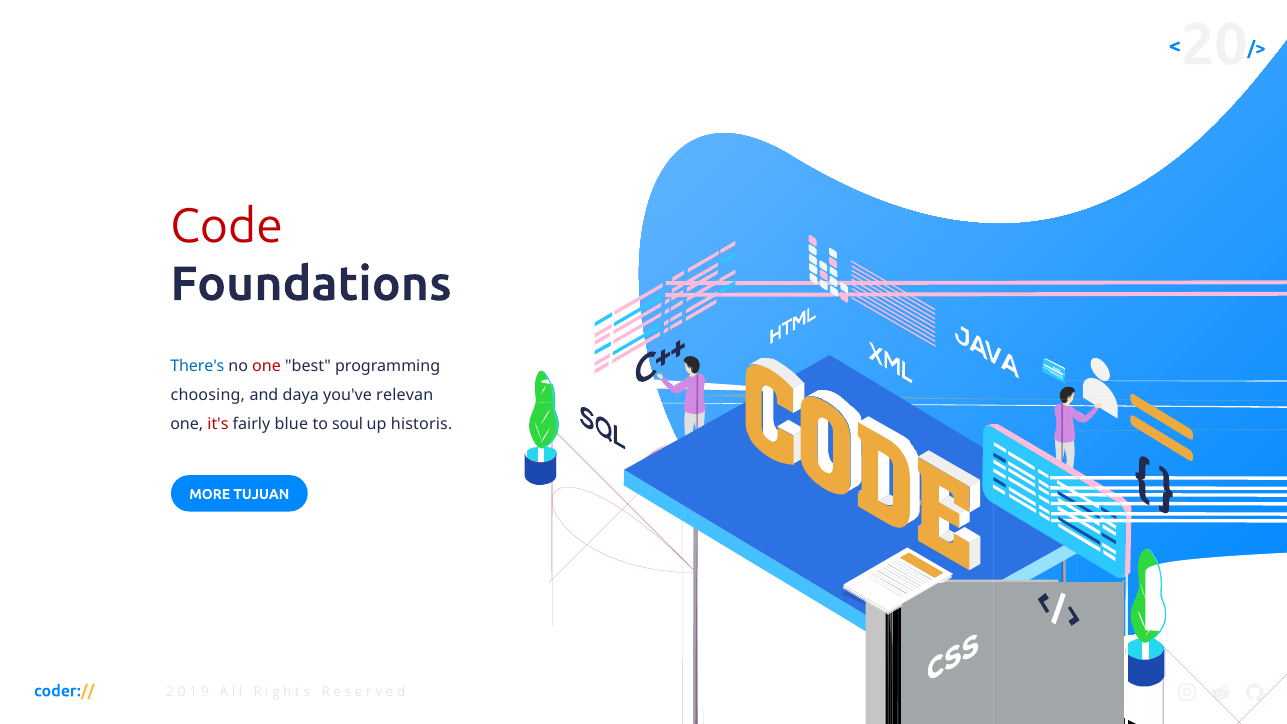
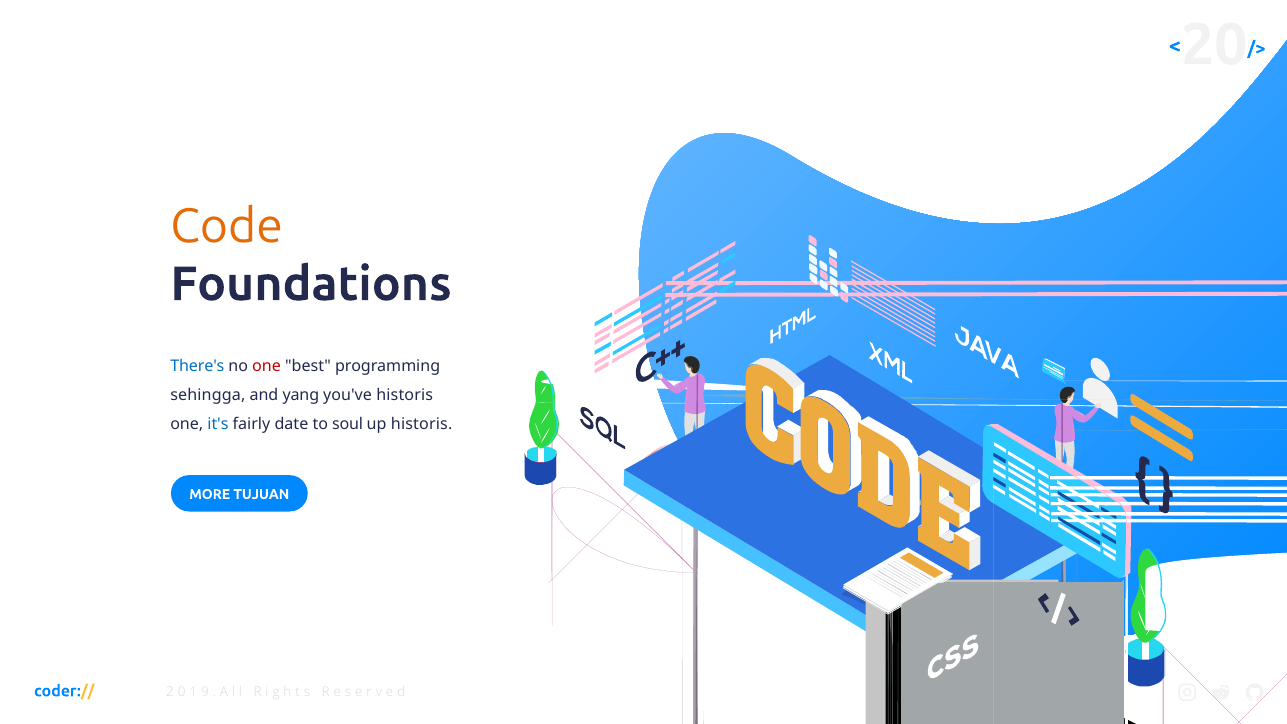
Code colour: red -> orange
choosing: choosing -> sehingga
daya: daya -> yang
you've relevan: relevan -> historis
it's colour: red -> blue
blue: blue -> date
